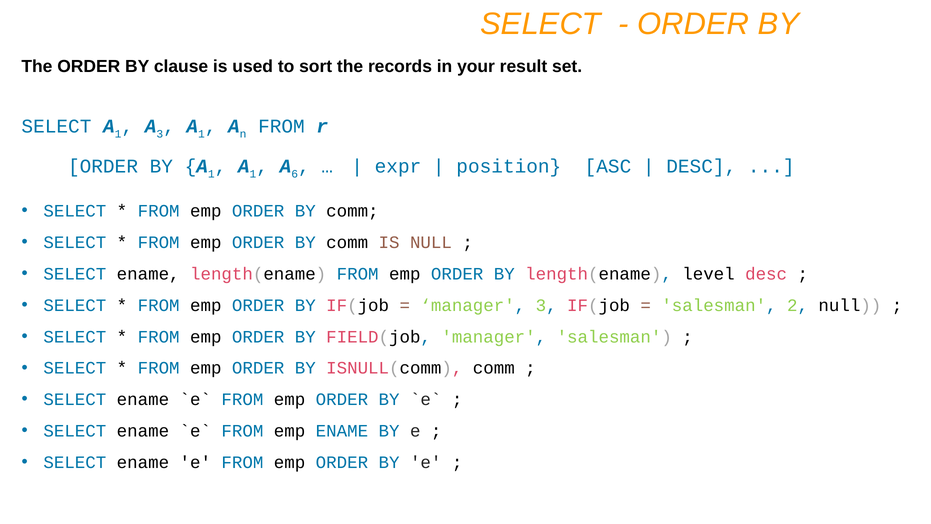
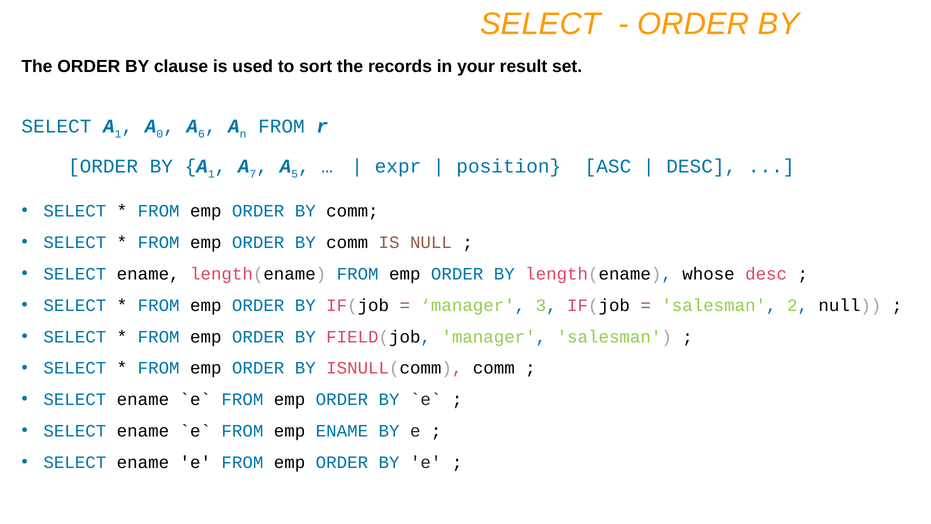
3 at (160, 134): 3 -> 0
1 at (201, 134): 1 -> 6
1 at (253, 174): 1 -> 7
6: 6 -> 5
level: level -> whose
